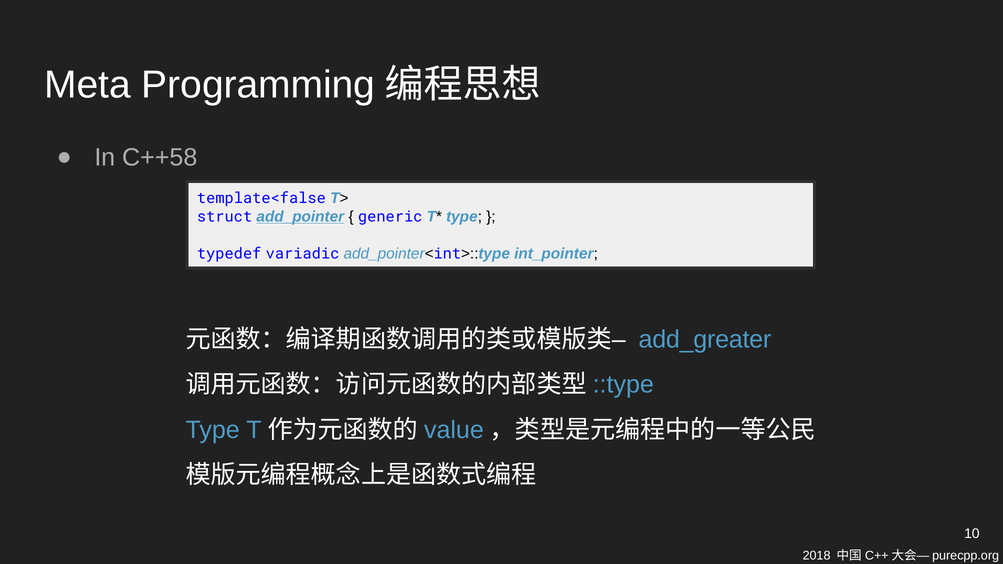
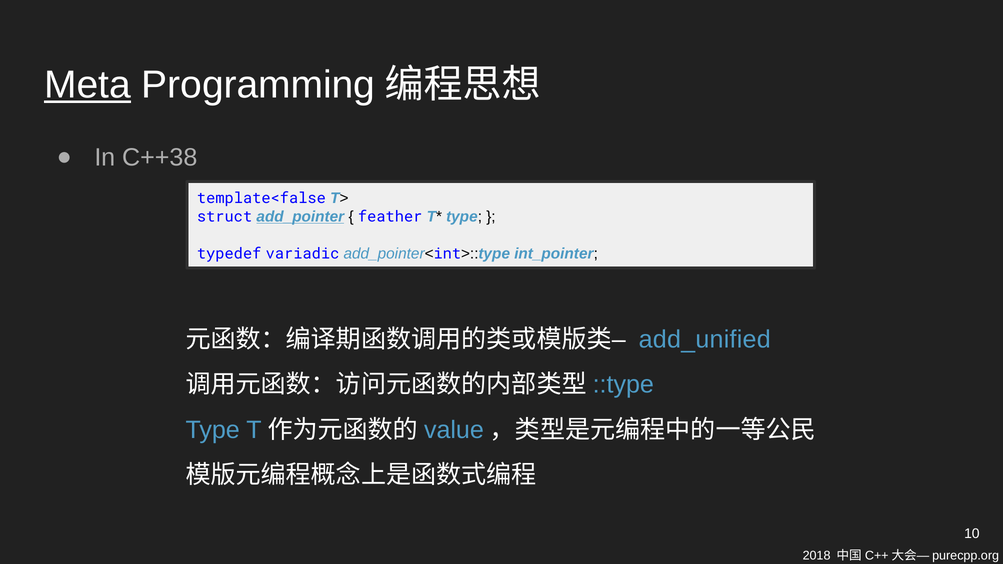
Meta underline: none -> present
C++58: C++58 -> C++38
generic: generic -> feather
add_greater: add_greater -> add_unified
